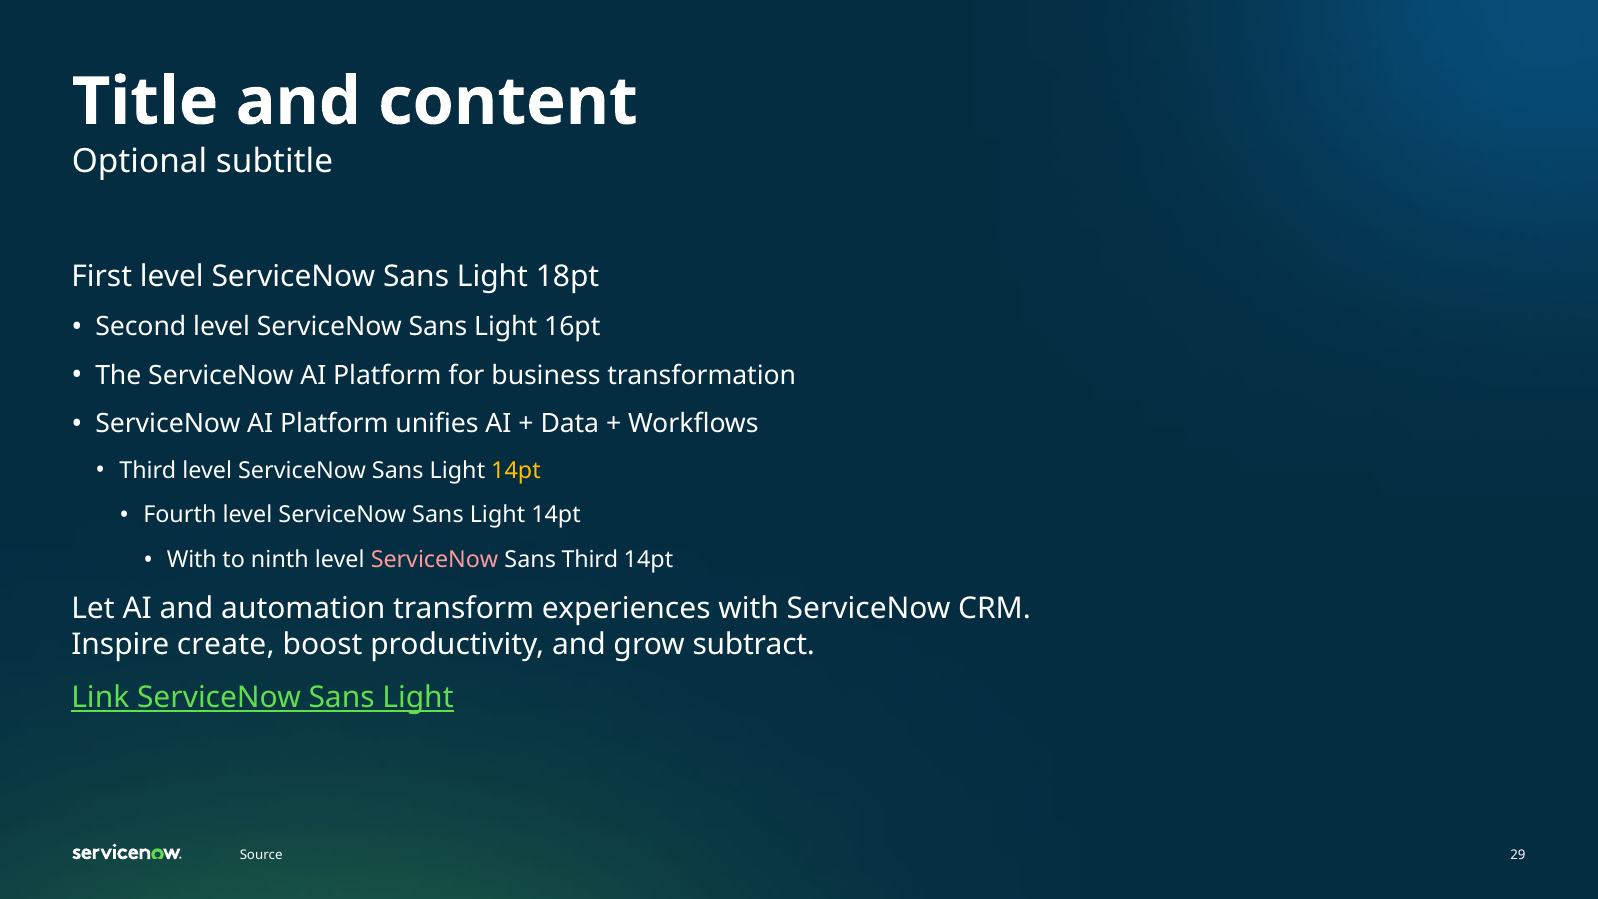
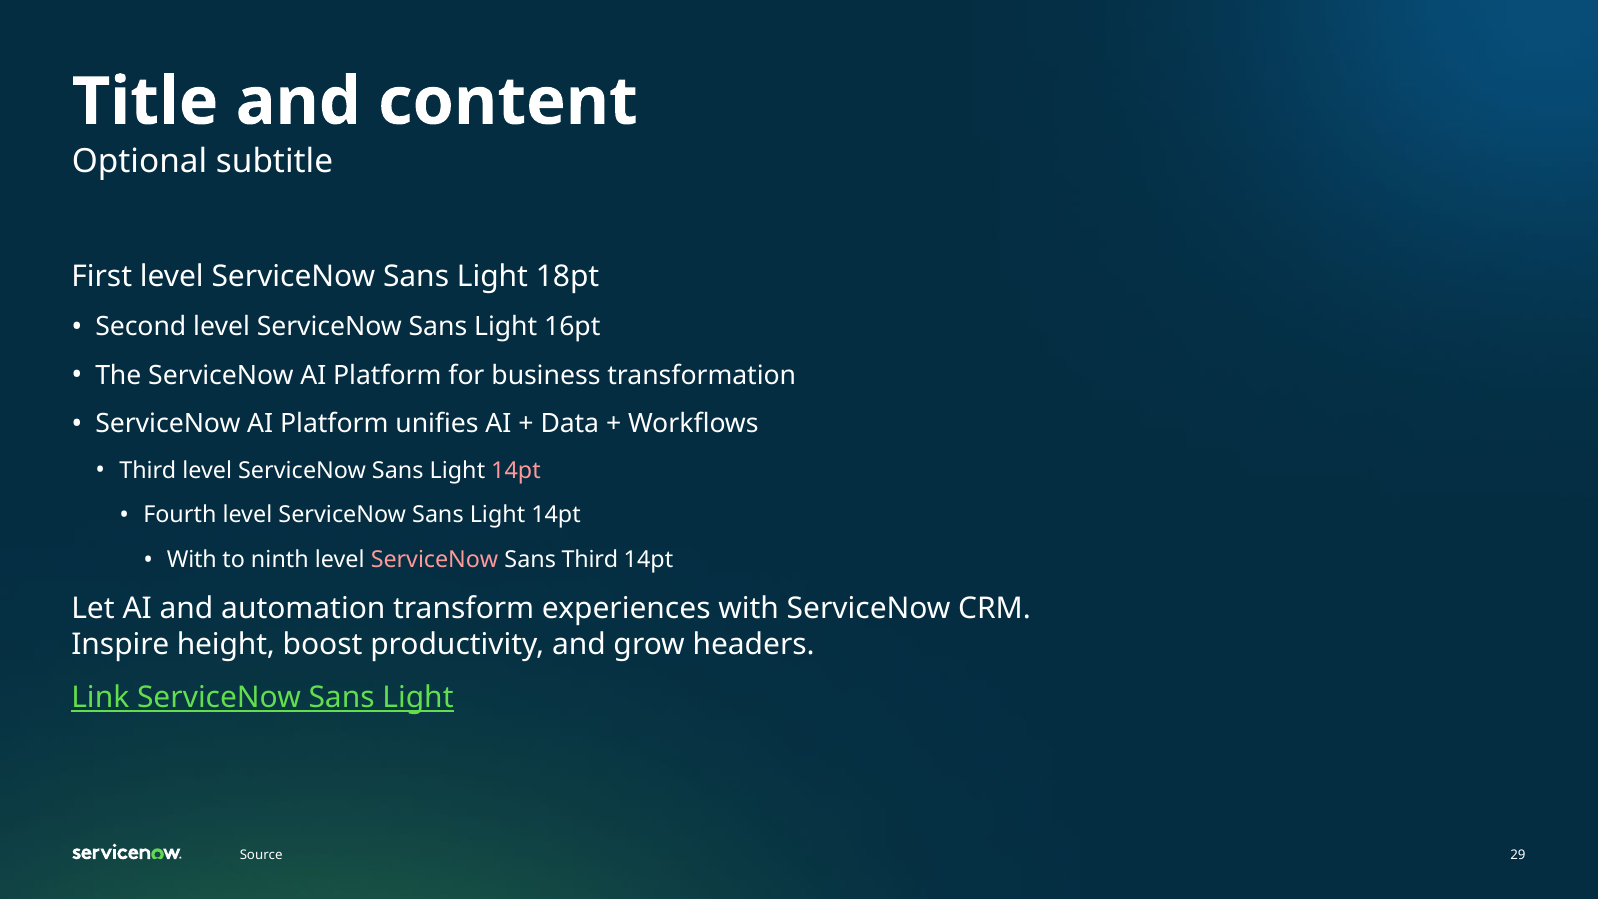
14pt at (516, 471) colour: yellow -> pink
create: create -> height
subtract: subtract -> headers
